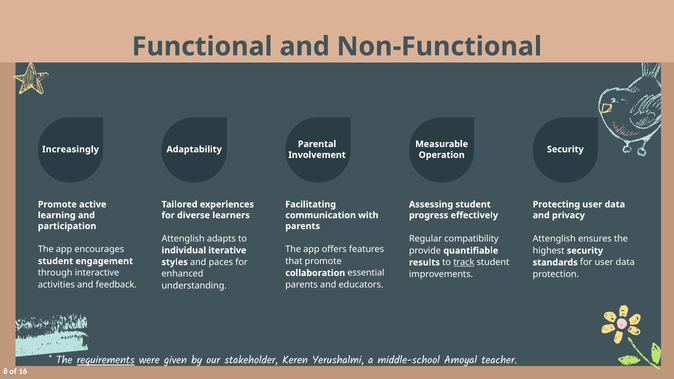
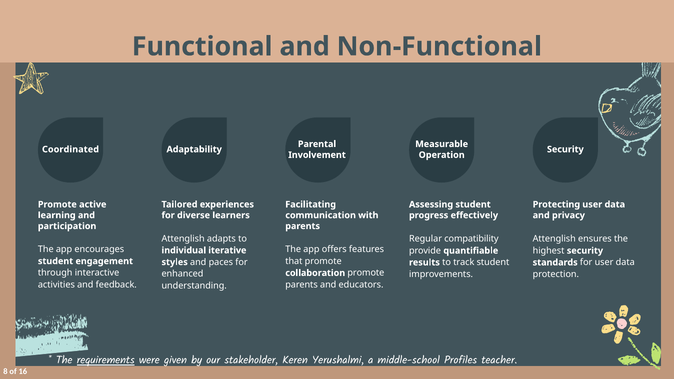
Increasingly: Increasingly -> Coordinated
track underline: present -> none
collaboration essential: essential -> promote
Amoyal: Amoyal -> Profiles
